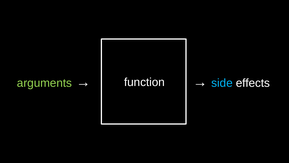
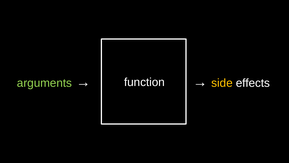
side colour: light blue -> yellow
